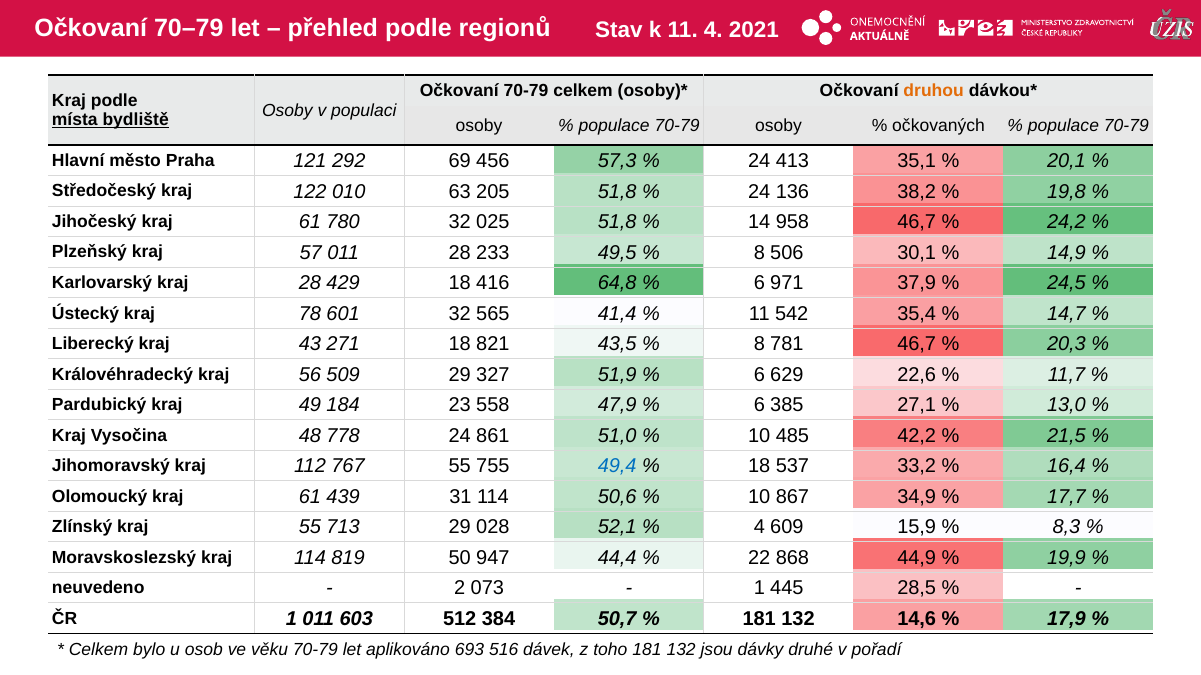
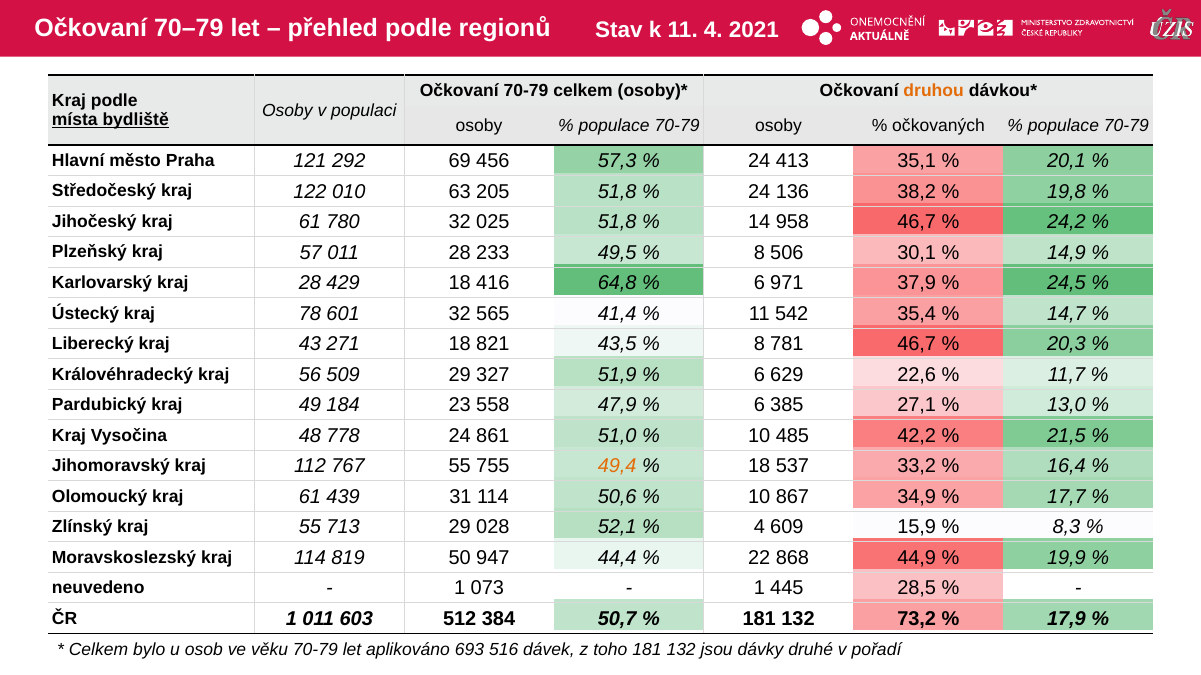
49,4 colour: blue -> orange
2 at (460, 589): 2 -> 1
14,6: 14,6 -> 73,2
